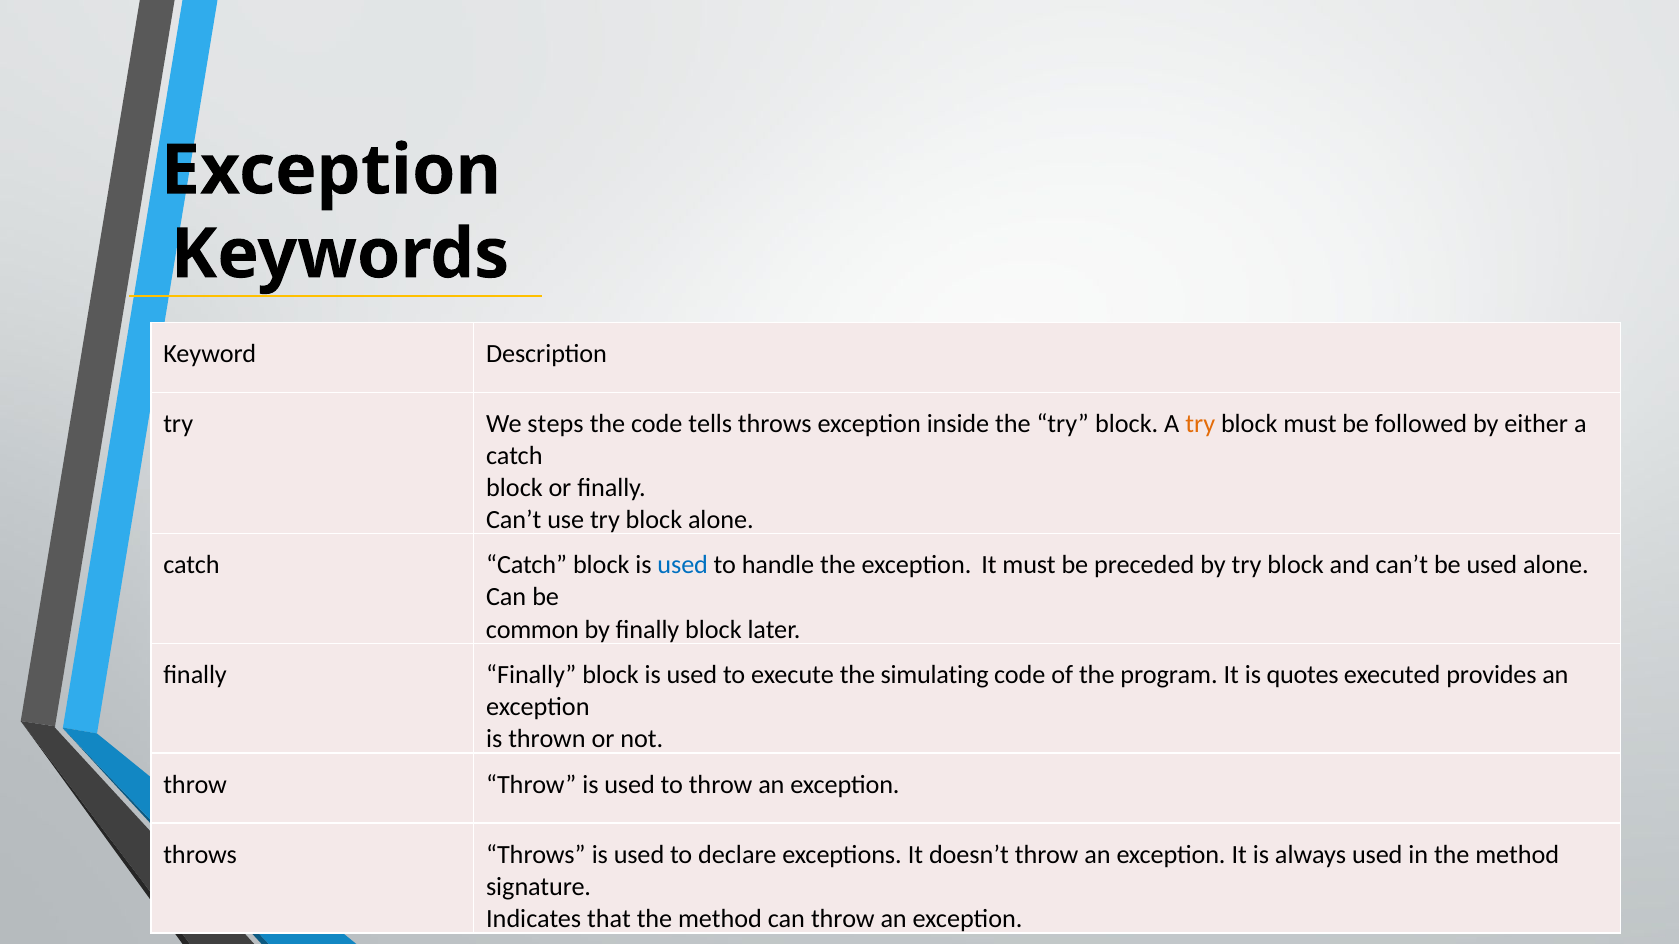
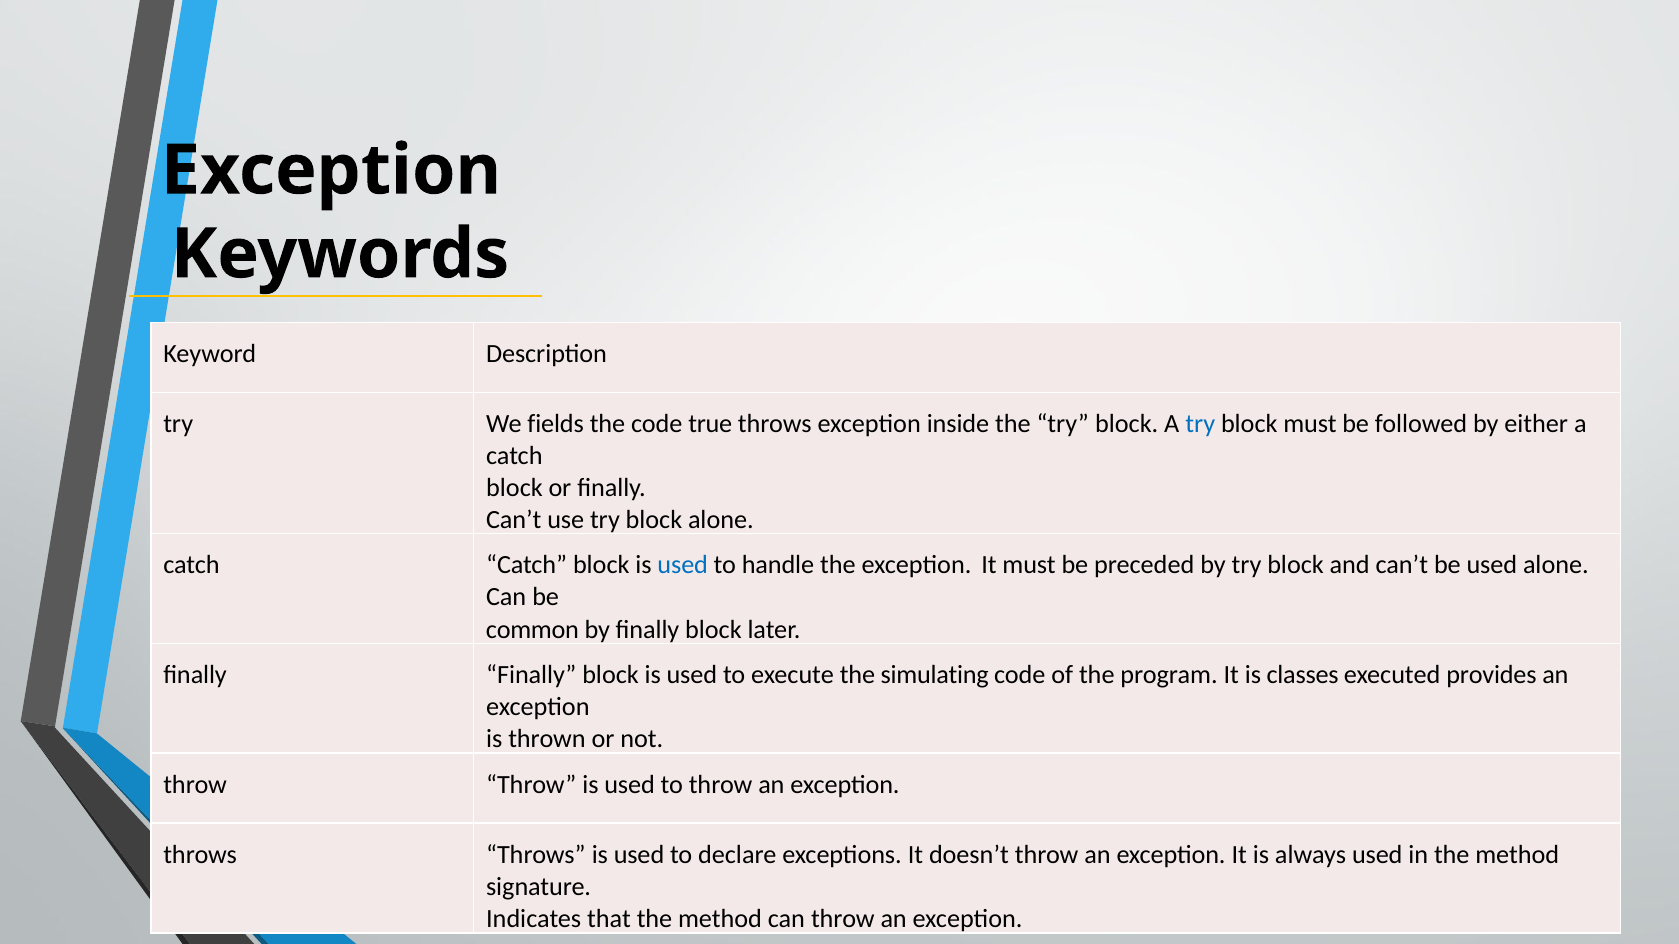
steps: steps -> fields
tells: tells -> true
try at (1200, 424) colour: orange -> blue
quotes: quotes -> classes
